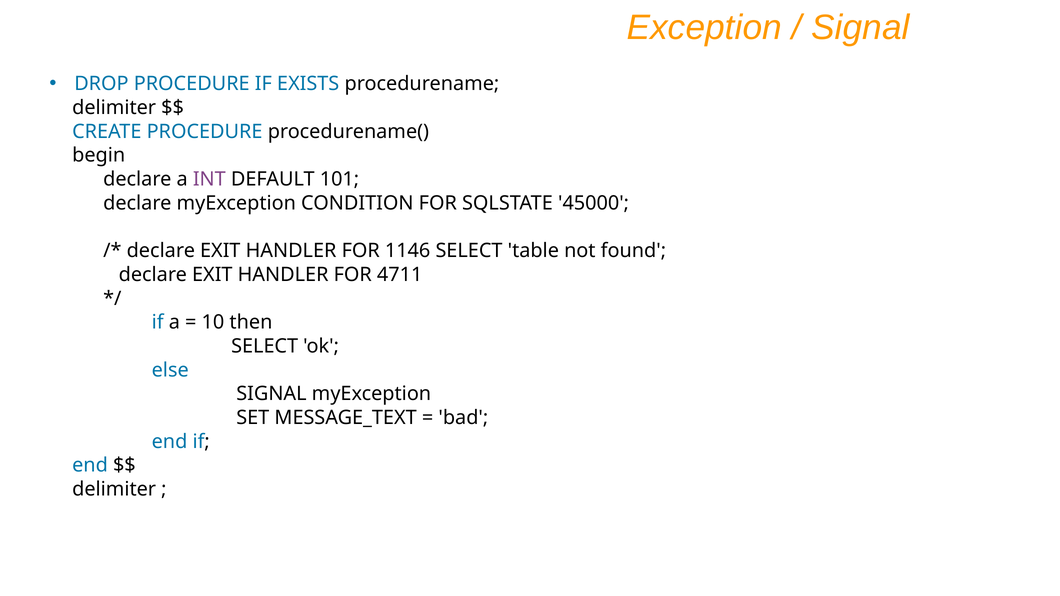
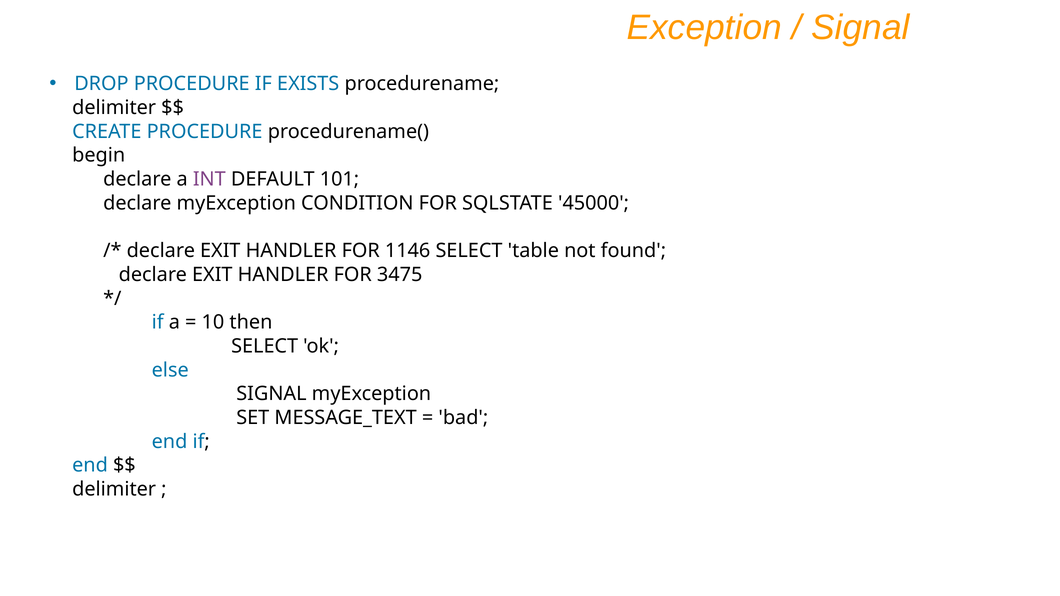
4711: 4711 -> 3475
